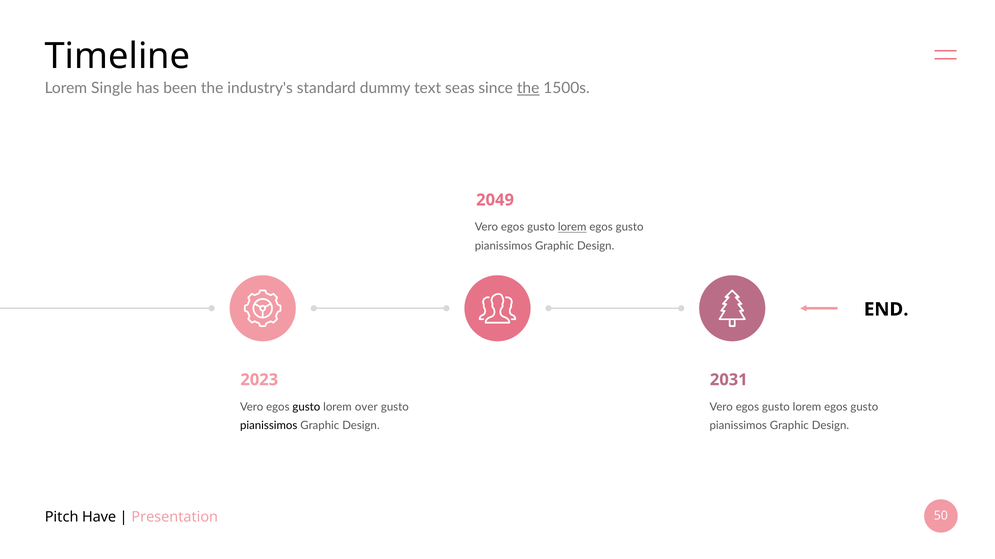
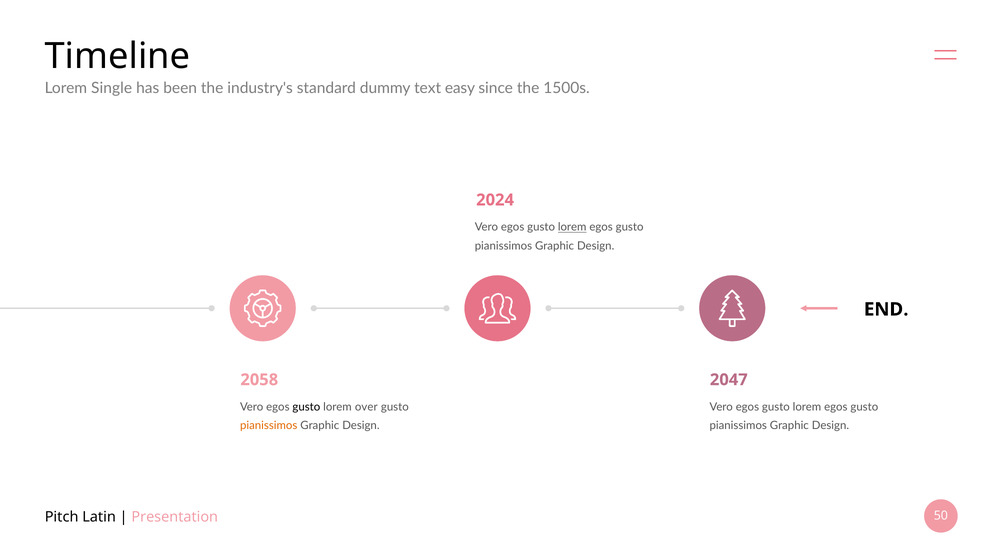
seas: seas -> easy
the at (528, 88) underline: present -> none
2049: 2049 -> 2024
2023: 2023 -> 2058
2031: 2031 -> 2047
pianissimos at (269, 426) colour: black -> orange
Have: Have -> Latin
